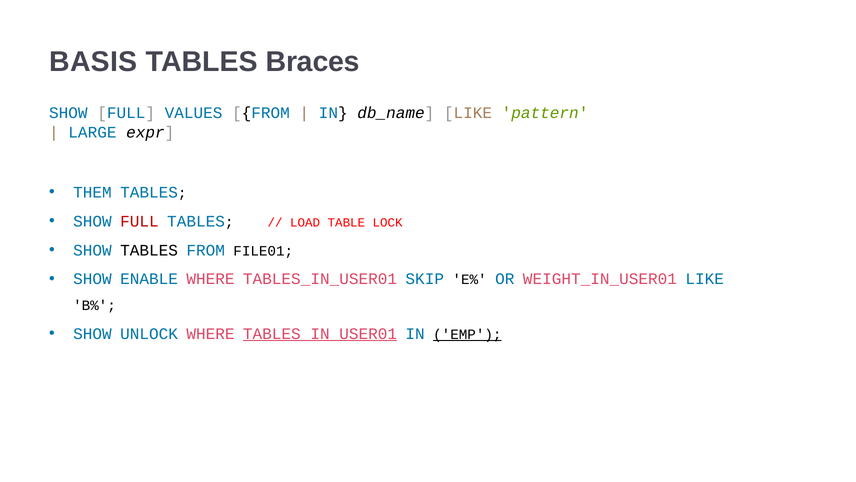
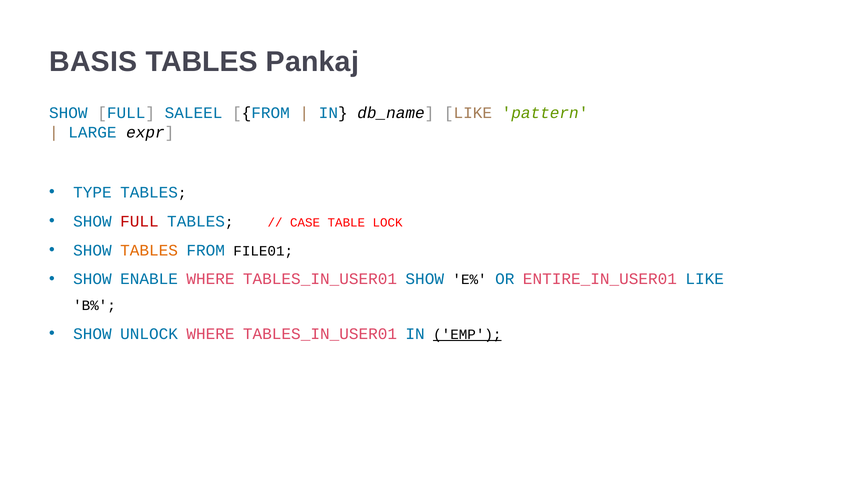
Braces: Braces -> Pankaj
VALUES: VALUES -> SALEEL
THEM: THEM -> TYPE
LOAD: LOAD -> CASE
TABLES at (149, 250) colour: black -> orange
TABLES_IN_USER01 SKIP: SKIP -> SHOW
WEIGHT_IN_USER01: WEIGHT_IN_USER01 -> ENTIRE_IN_USER01
TABLES_IN_USER01 at (320, 333) underline: present -> none
